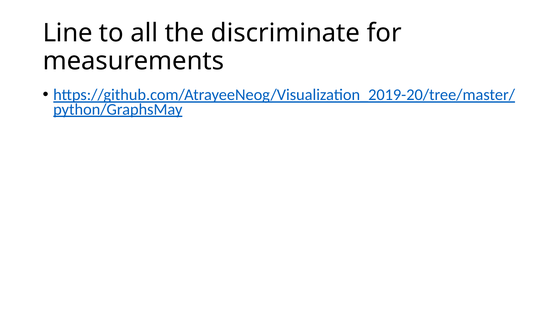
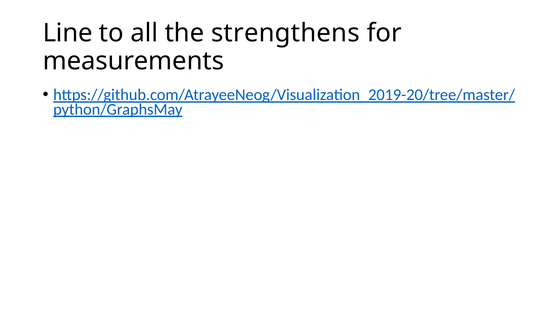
discriminate: discriminate -> strengthens
